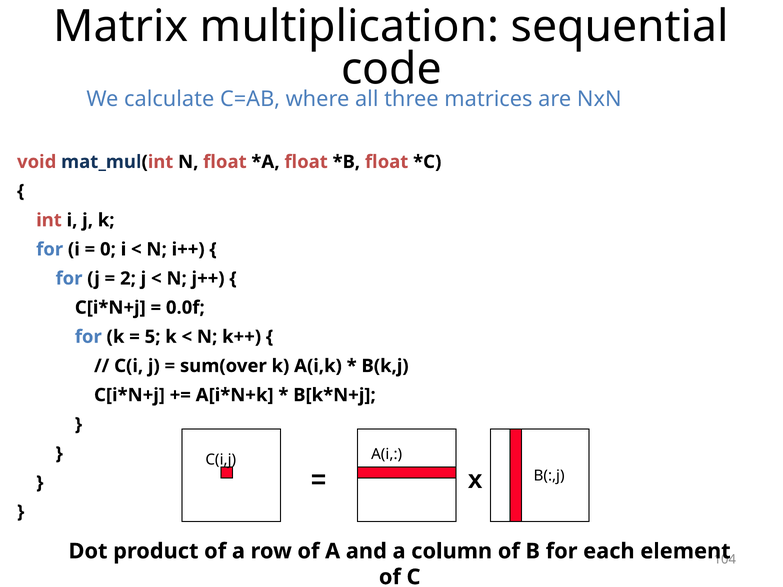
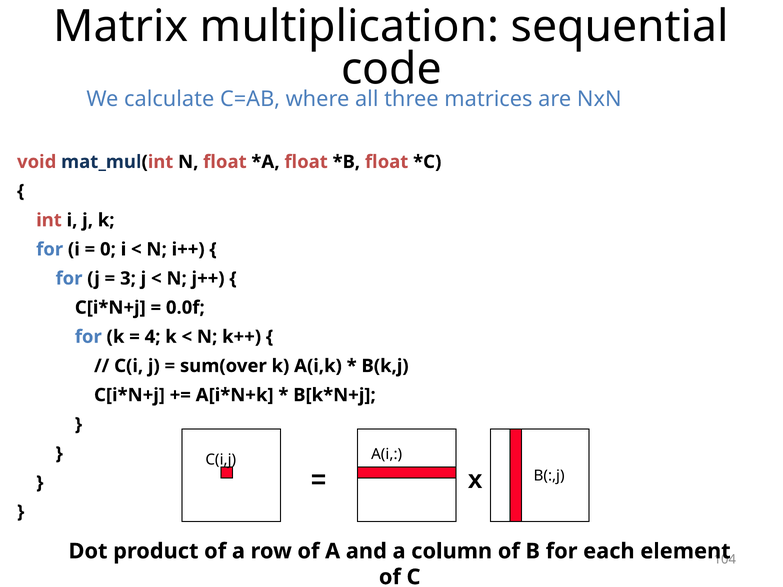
2: 2 -> 3
5: 5 -> 4
